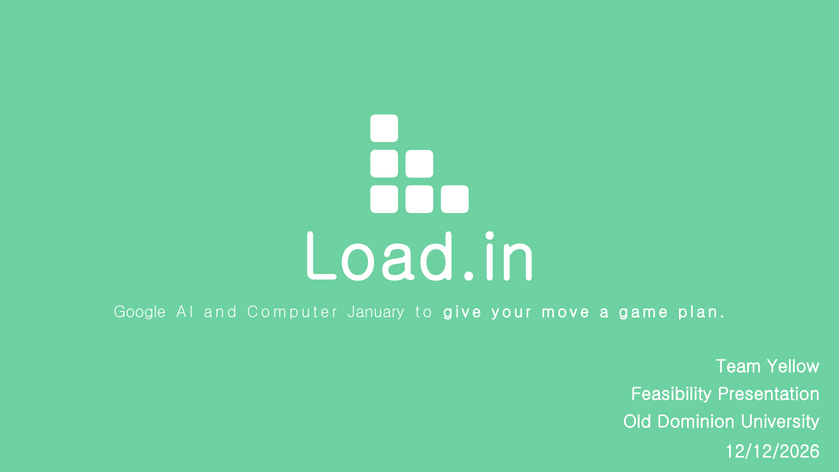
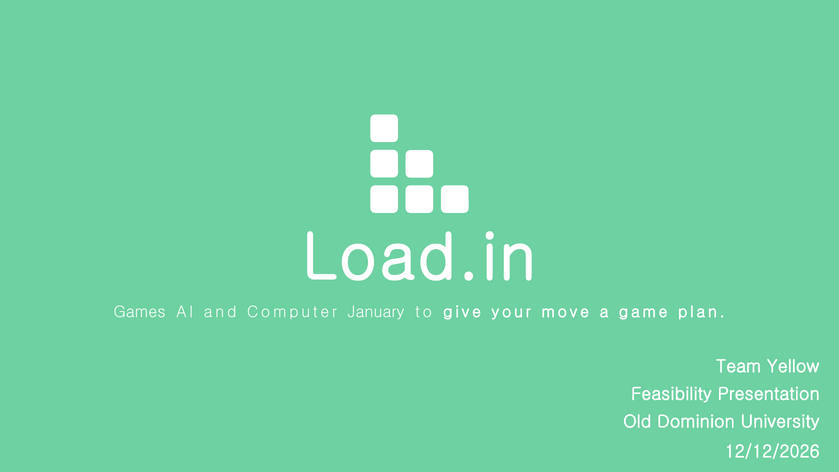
Google: Google -> Games
